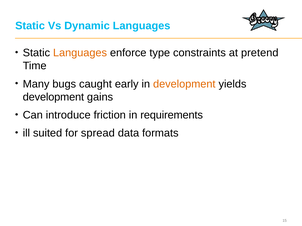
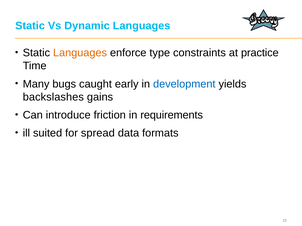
pretend: pretend -> practice
development at (184, 84) colour: orange -> blue
development at (53, 97): development -> backslashes
